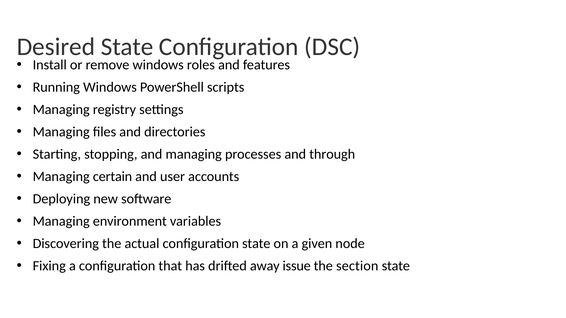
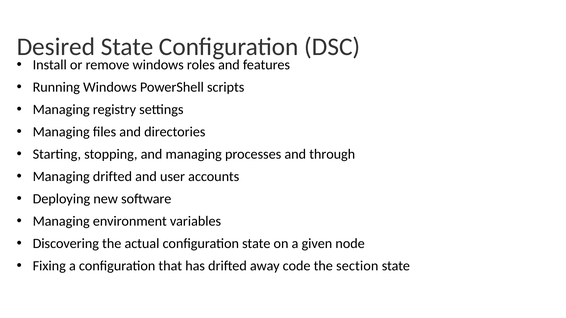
Managing certain: certain -> drifted
issue: issue -> code
